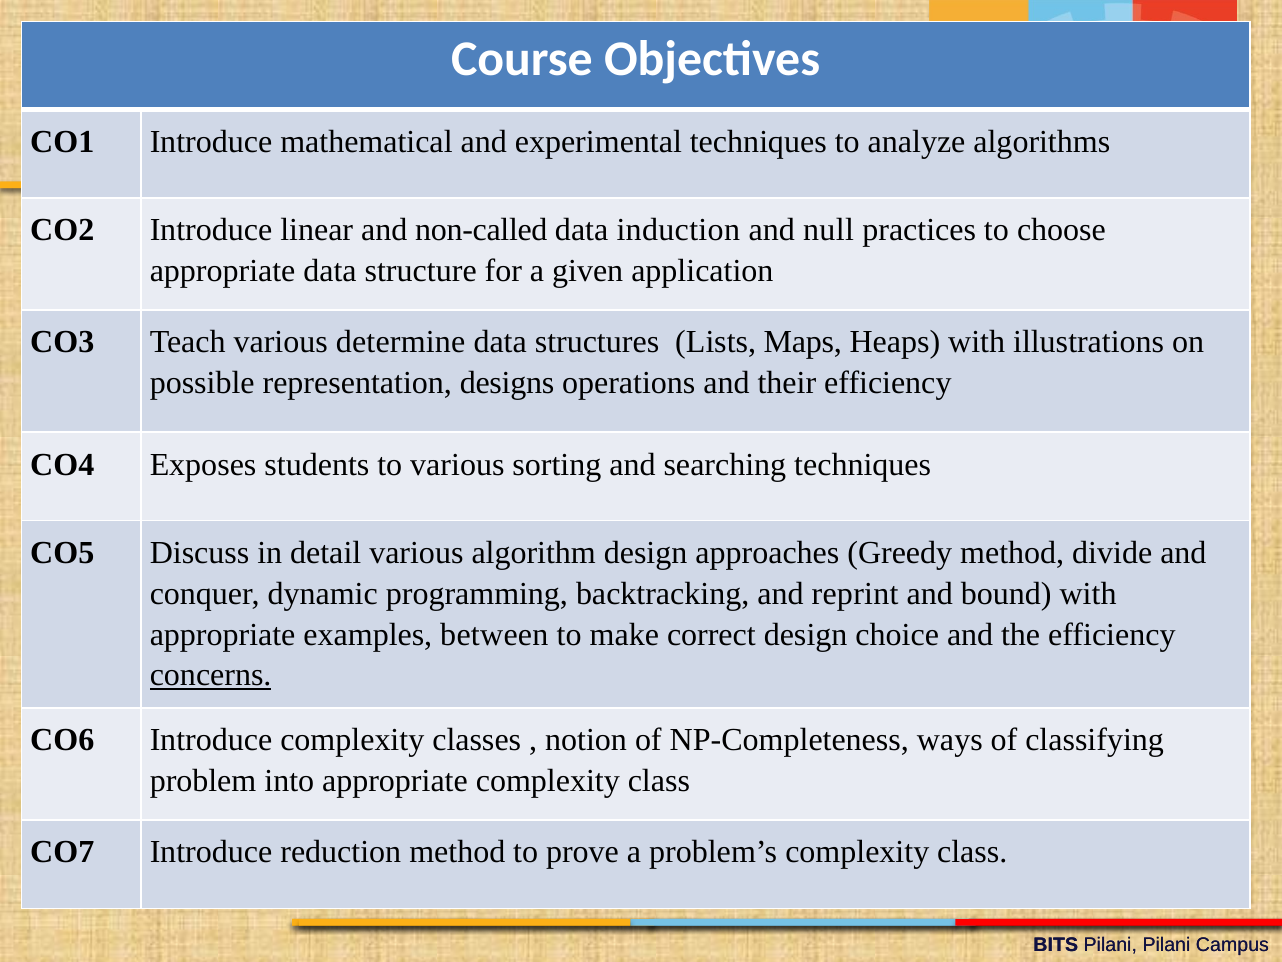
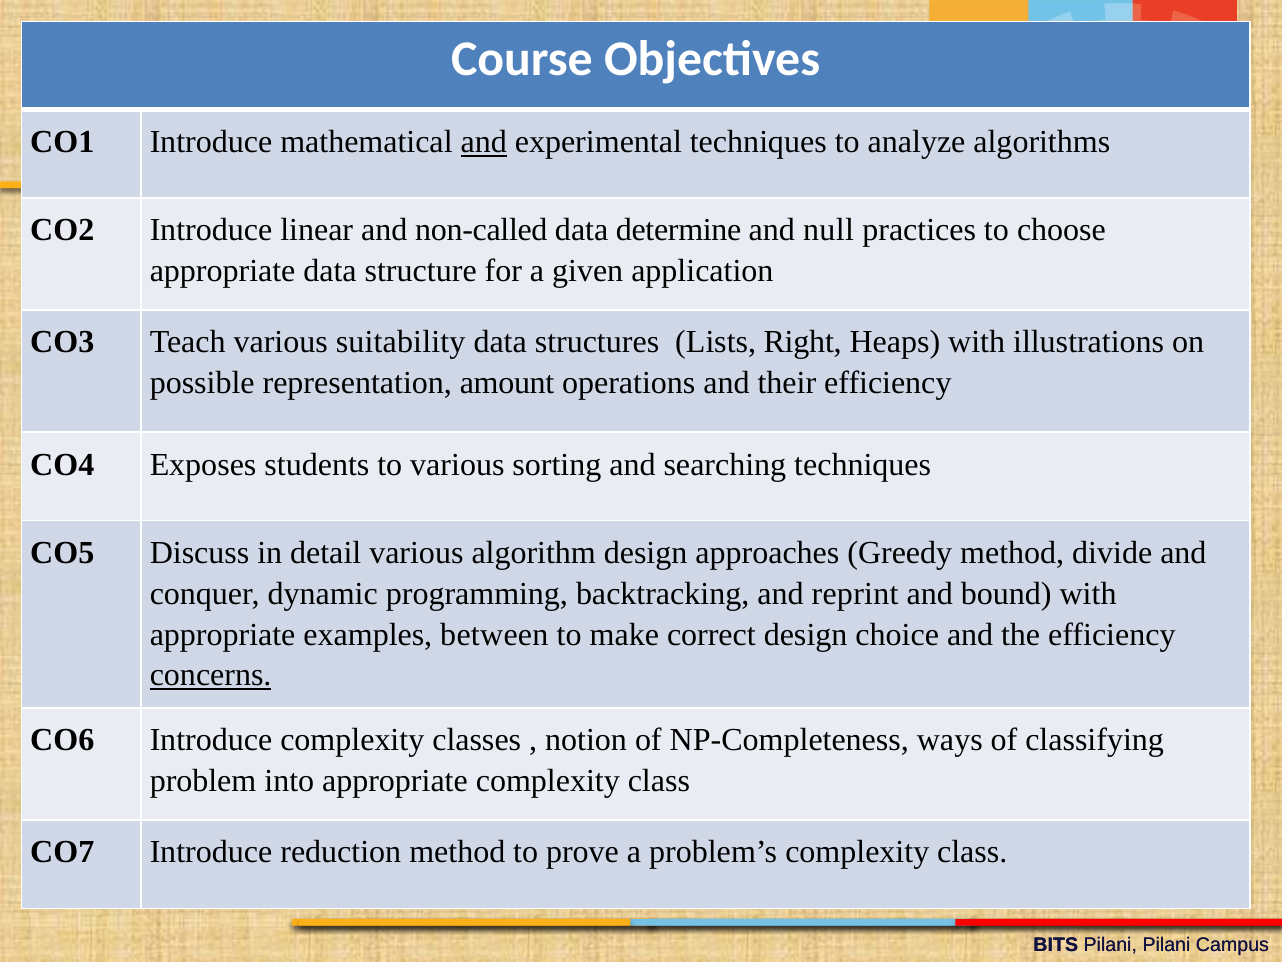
and at (484, 142) underline: none -> present
induction: induction -> determine
determine: determine -> suitability
Maps: Maps -> Right
designs: designs -> amount
